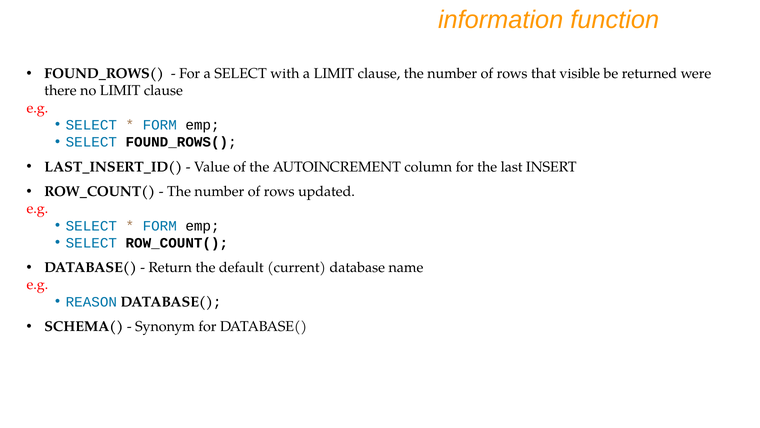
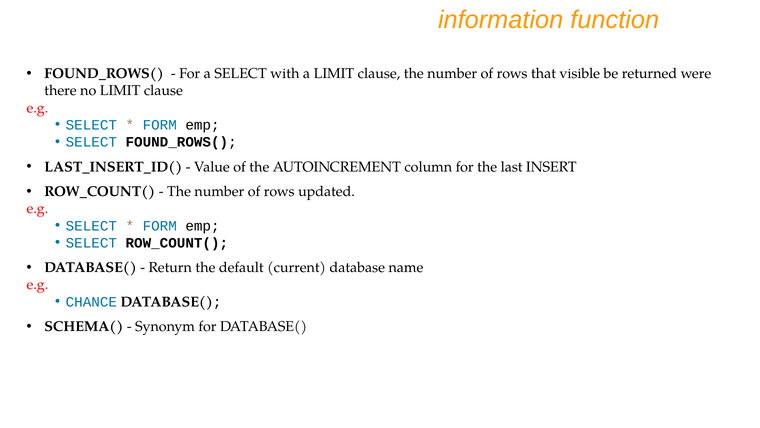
REASON: REASON -> CHANCE
